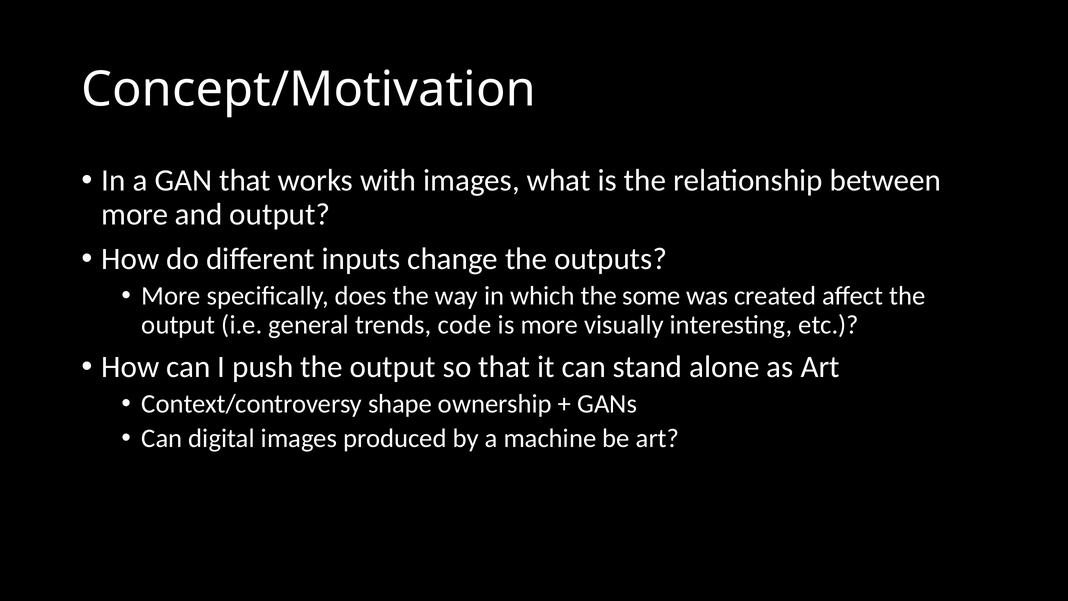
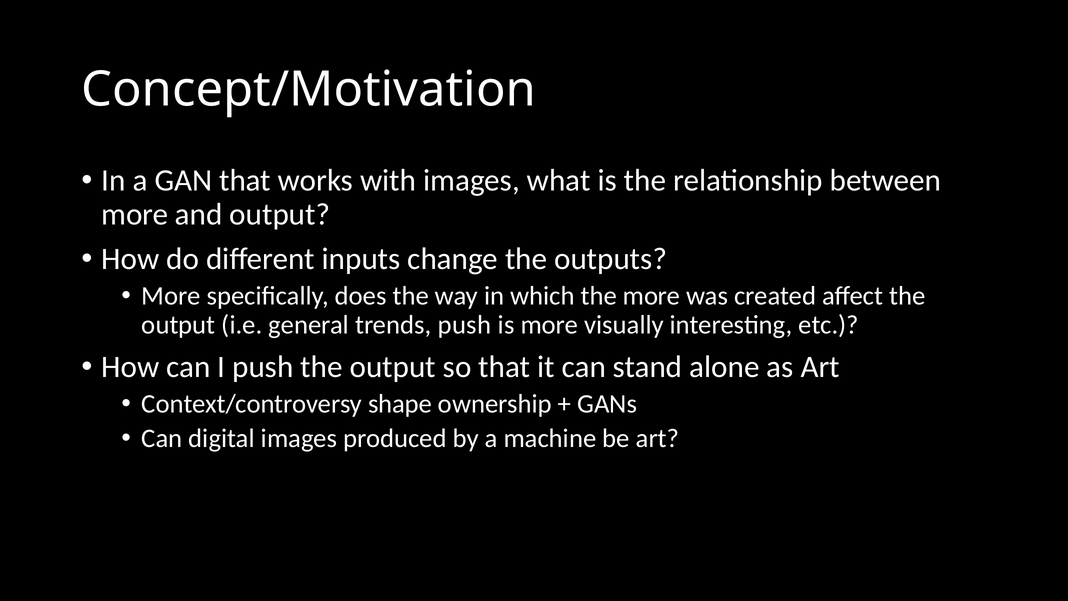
the some: some -> more
trends code: code -> push
